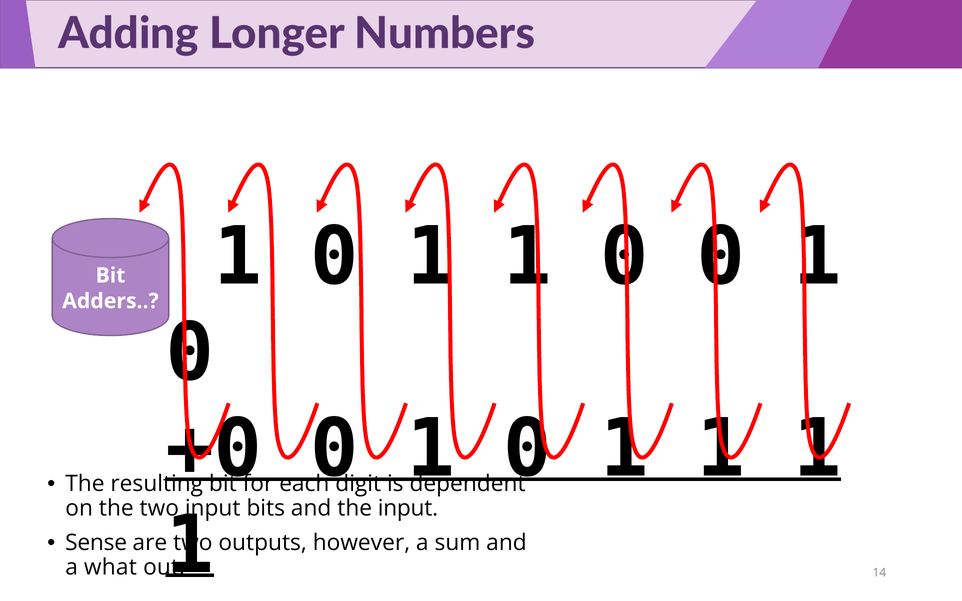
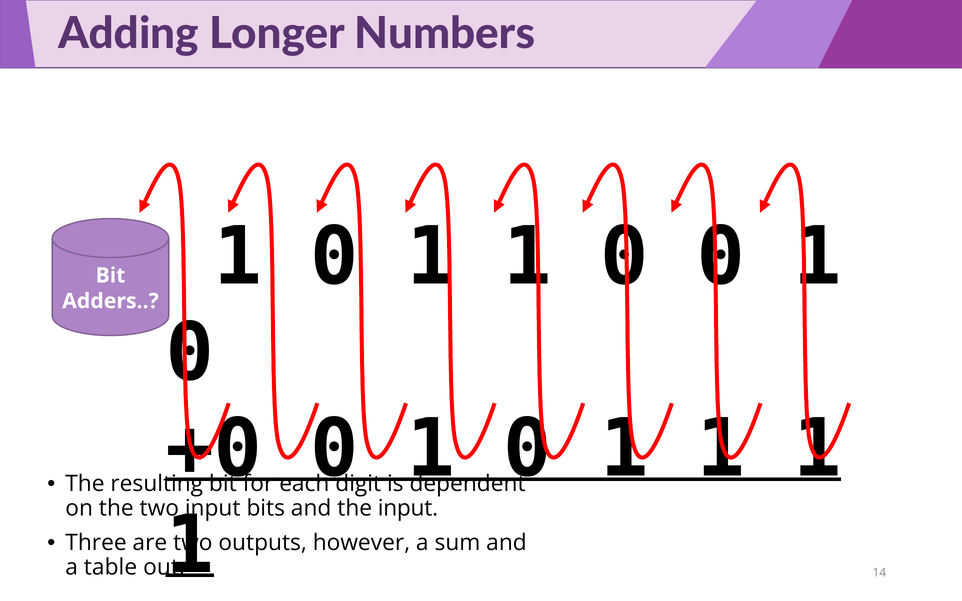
Sense: Sense -> Three
what: what -> table
